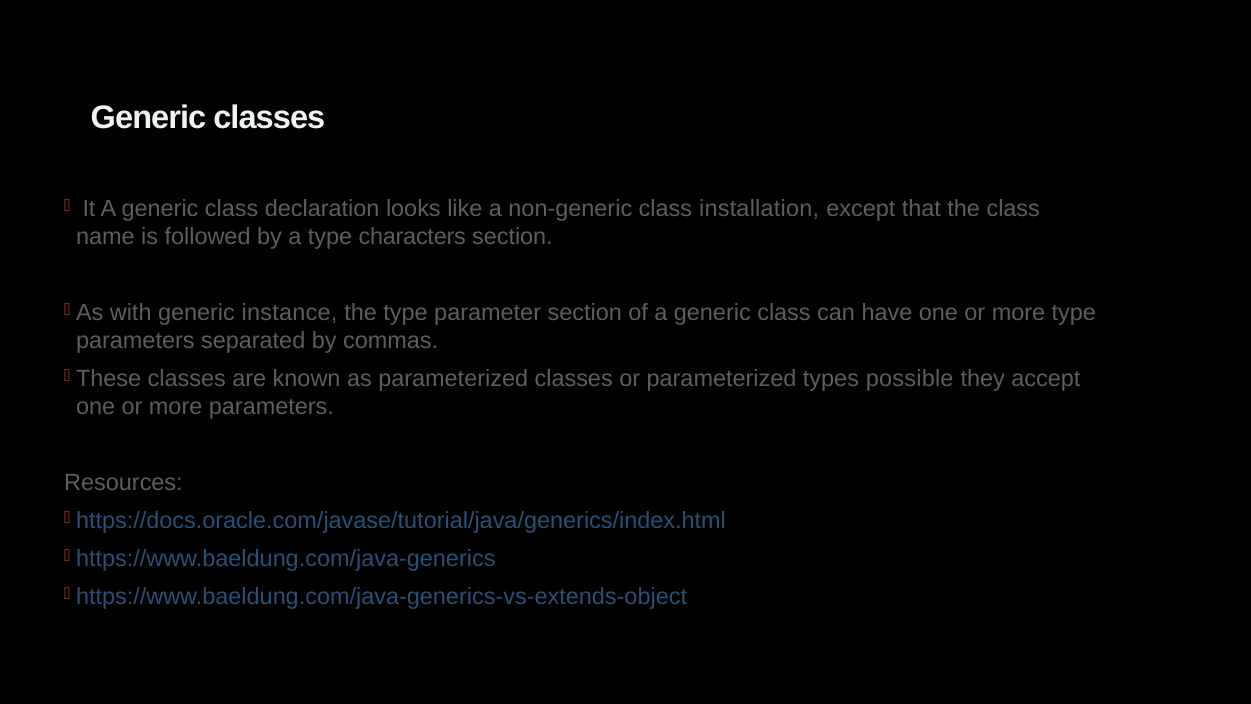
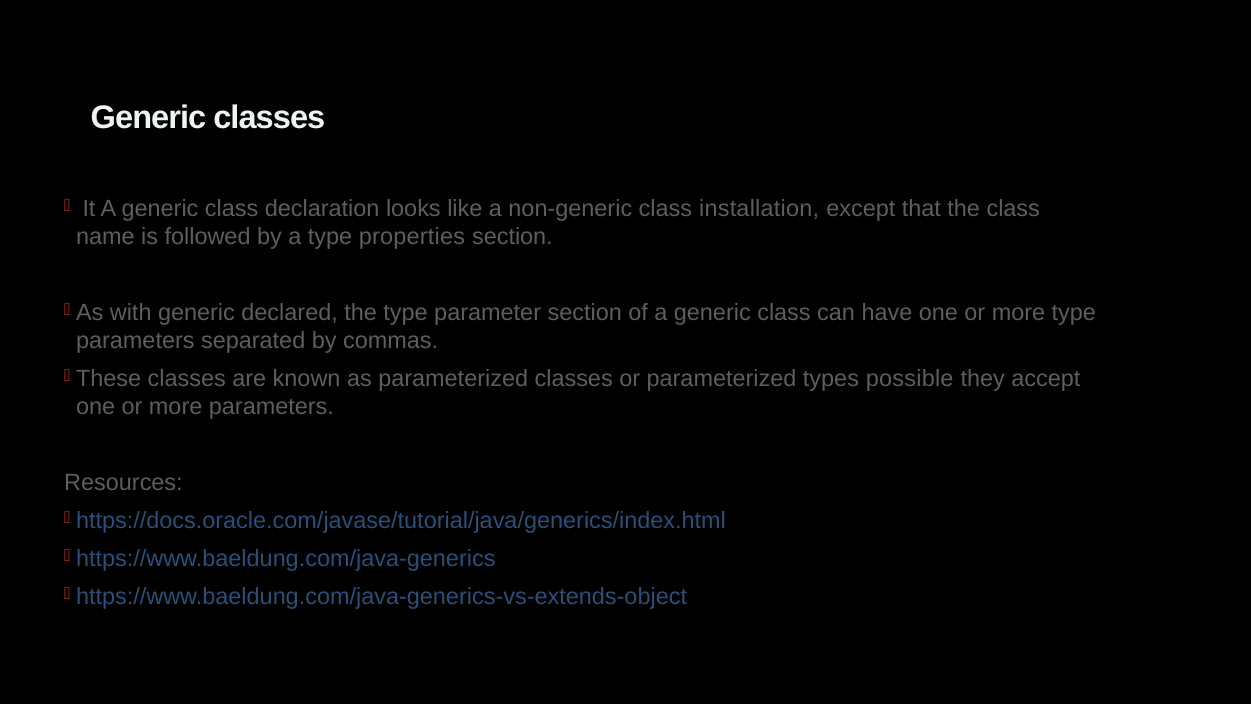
characters: characters -> properties
instance: instance -> declared
